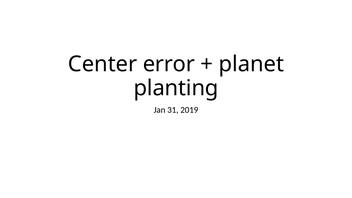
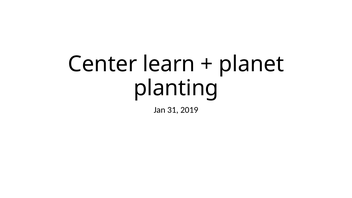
error: error -> learn
